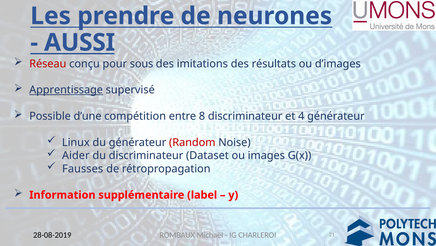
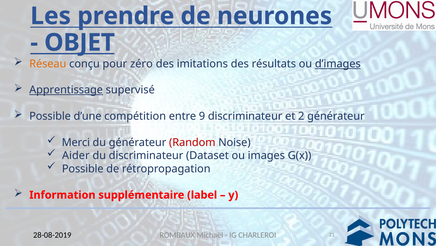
AUSSI: AUSSI -> OBJET
Réseau colour: red -> orange
sous: sous -> zéro
d’images underline: none -> present
8: 8 -> 9
4: 4 -> 2
Linux: Linux -> Merci
Fausses at (83, 168): Fausses -> Possible
